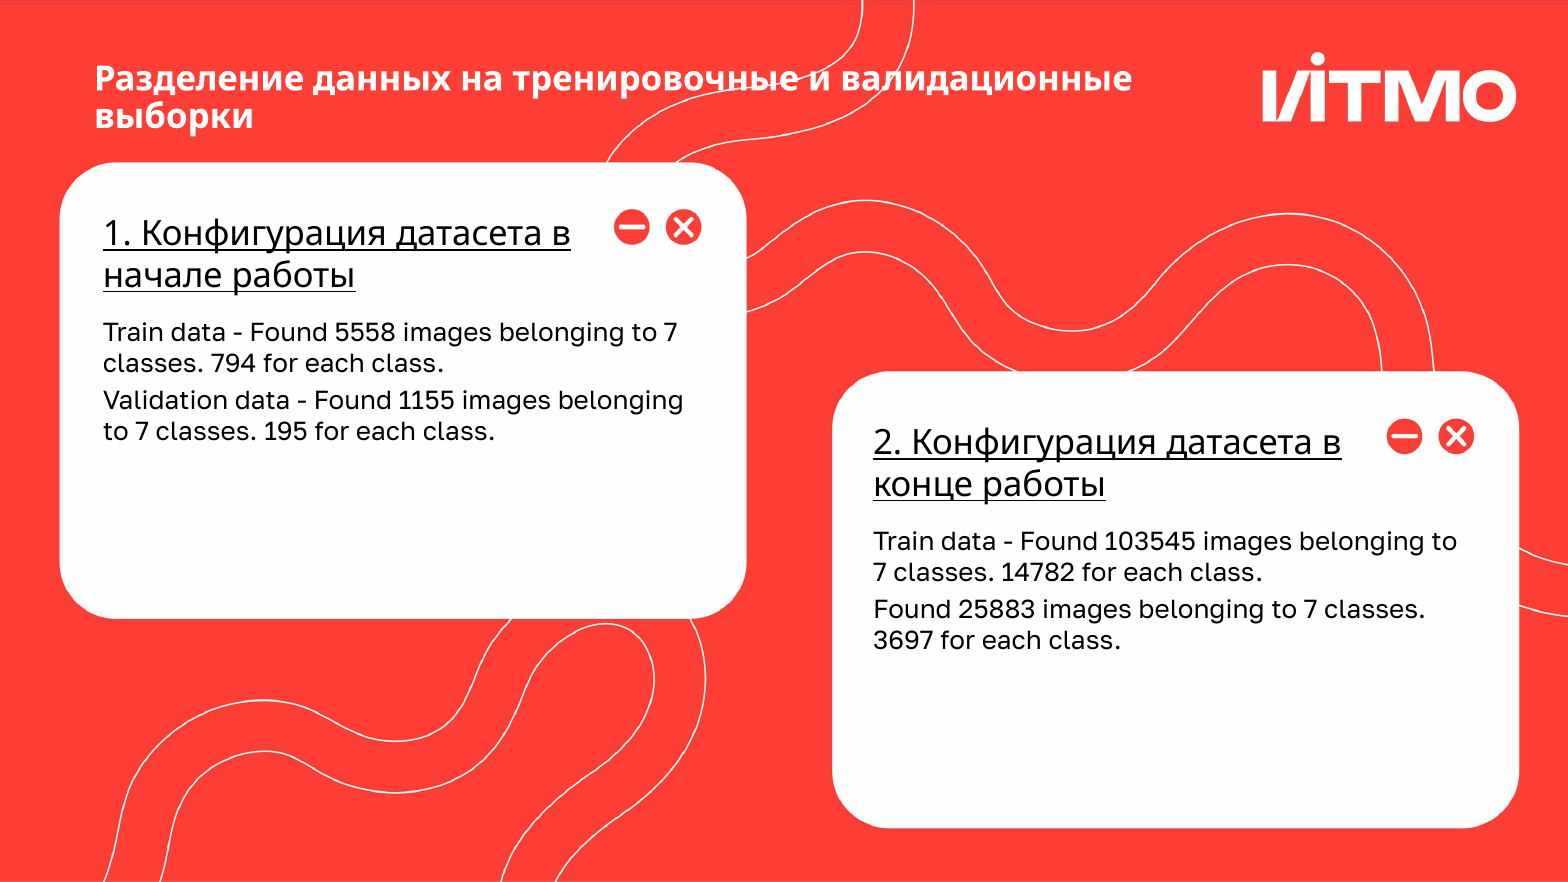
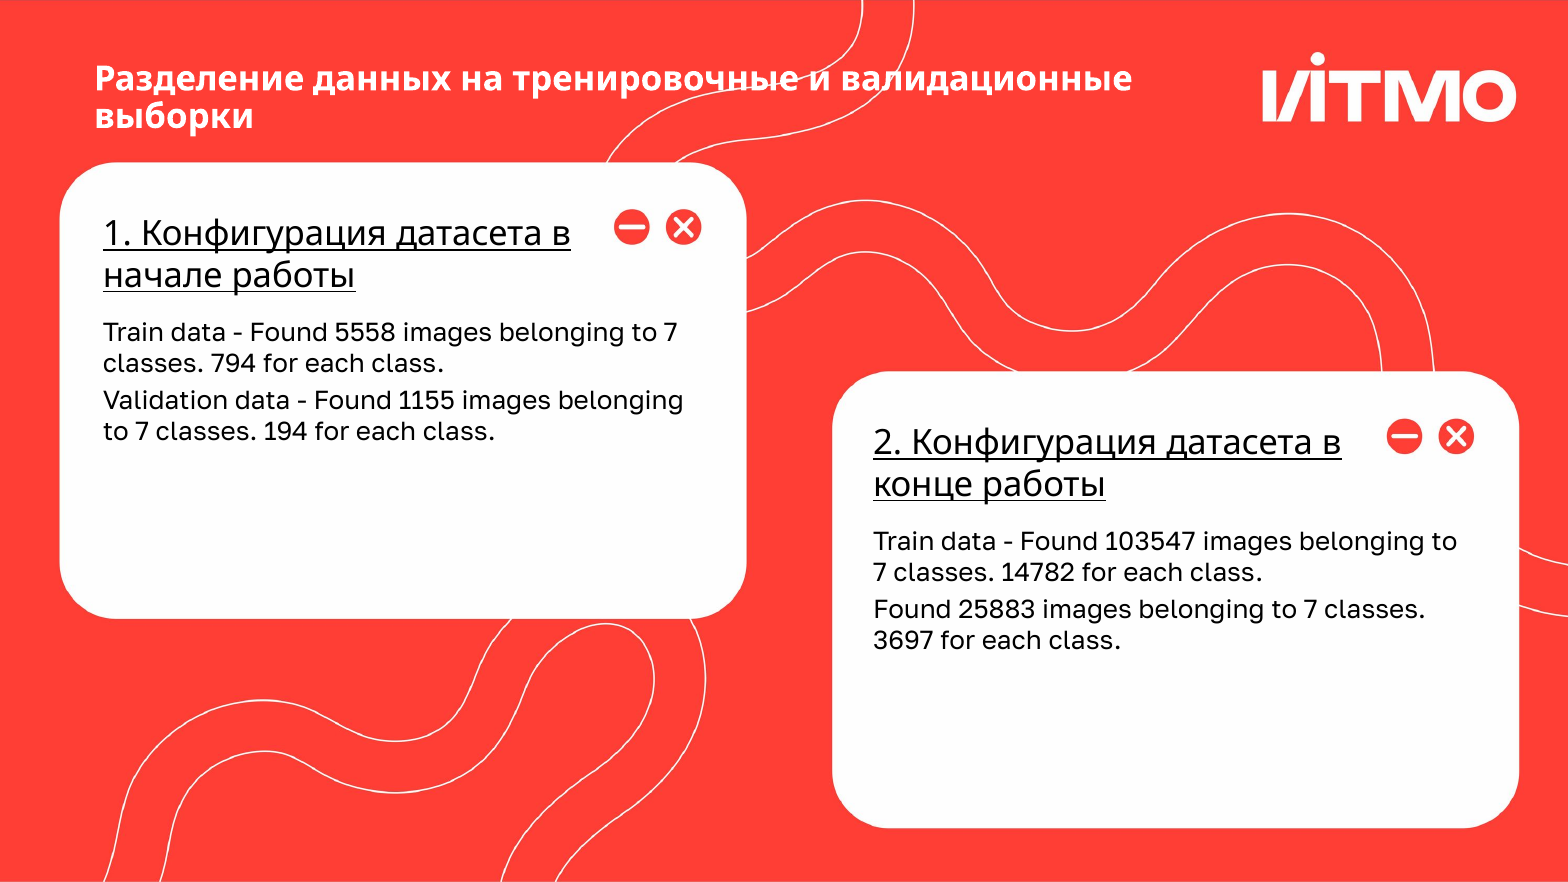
195: 195 -> 194
103545: 103545 -> 103547
